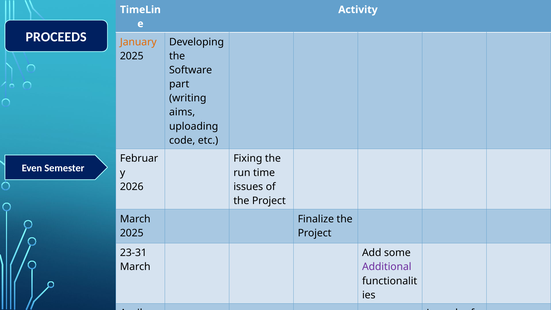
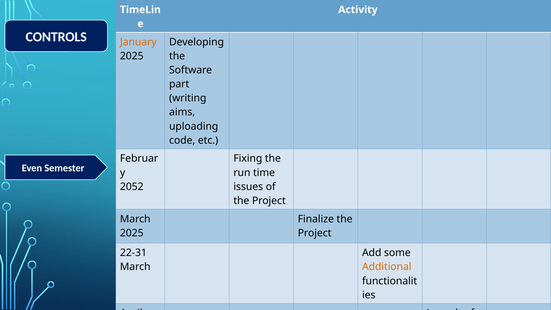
PROCEEDS: PROCEEDS -> CONTROLS
2026: 2026 -> 2052
23-31: 23-31 -> 22-31
Additional colour: purple -> orange
